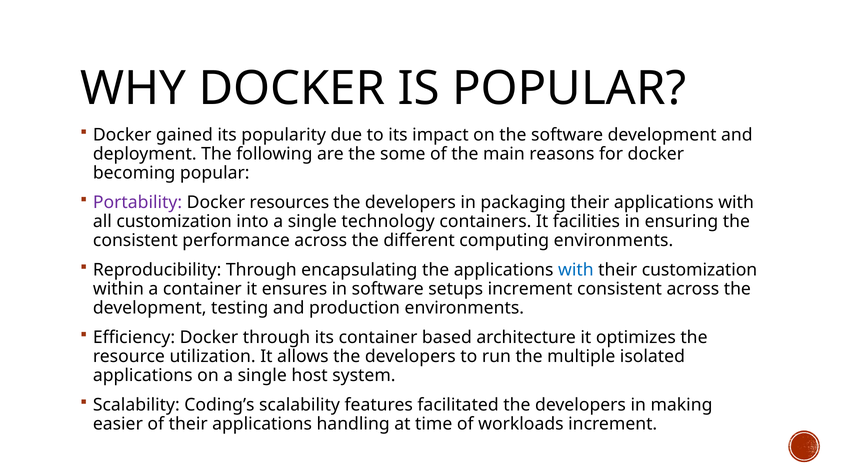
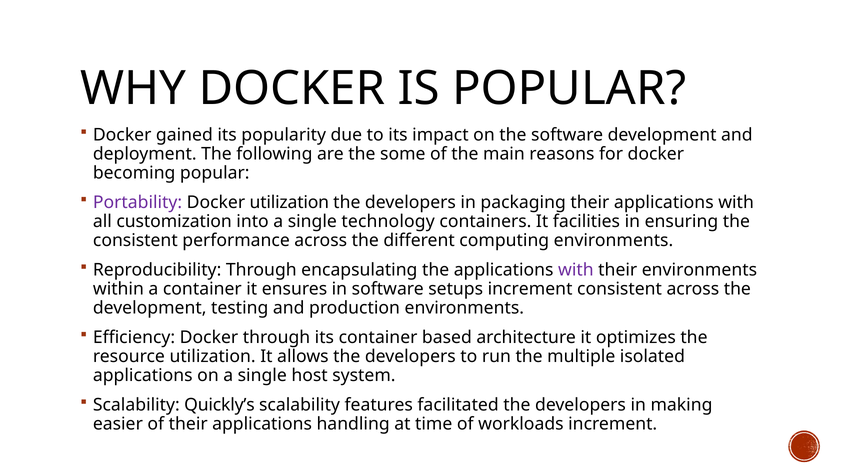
Docker resources: resources -> utilization
with at (576, 270) colour: blue -> purple
their customization: customization -> environments
Coding’s: Coding’s -> Quickly’s
